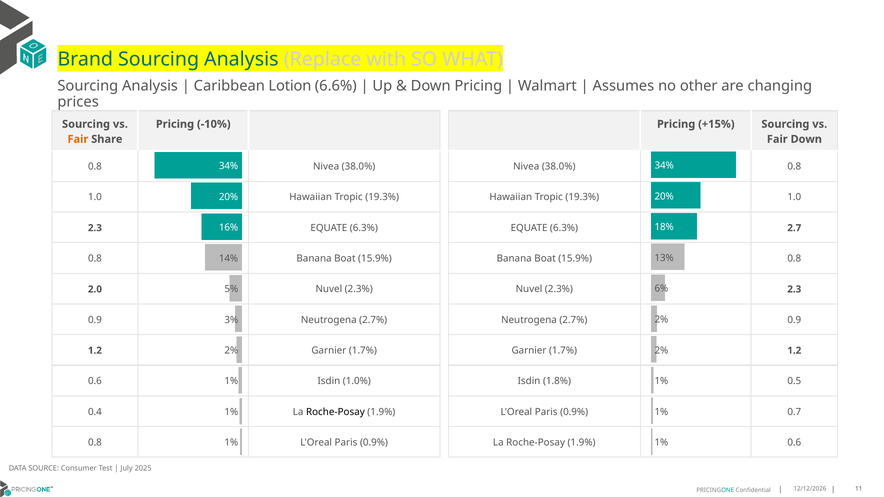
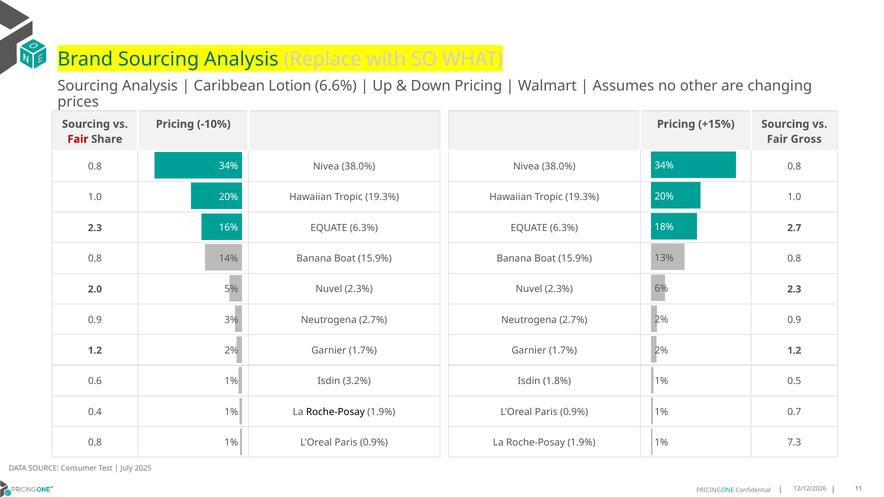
Fair at (78, 139) colour: orange -> red
Fair Down: Down -> Gross
1.0%: 1.0% -> 3.2%
1.9% 0.6: 0.6 -> 7.3
